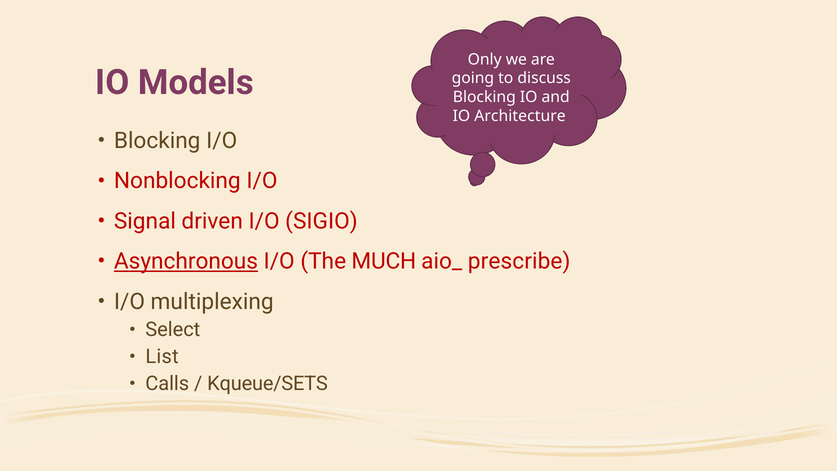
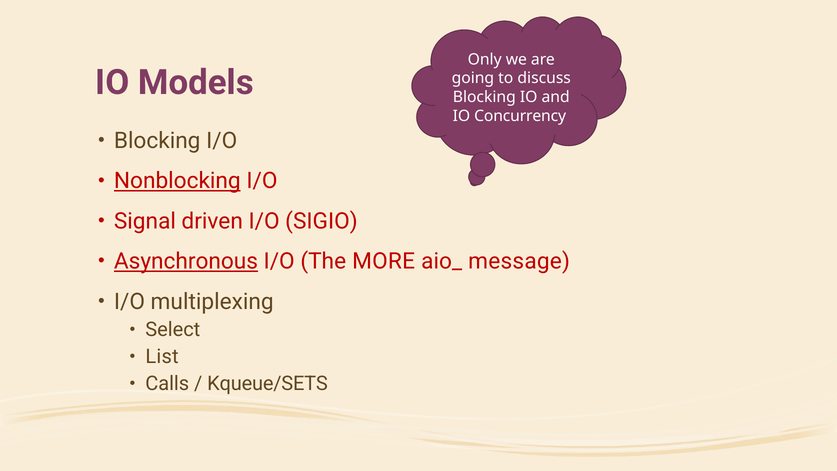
Architecture: Architecture -> Concurrency
Nonblocking underline: none -> present
MUCH: MUCH -> MORE
prescribe: prescribe -> message
